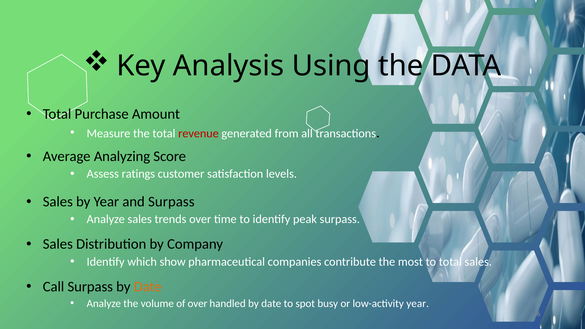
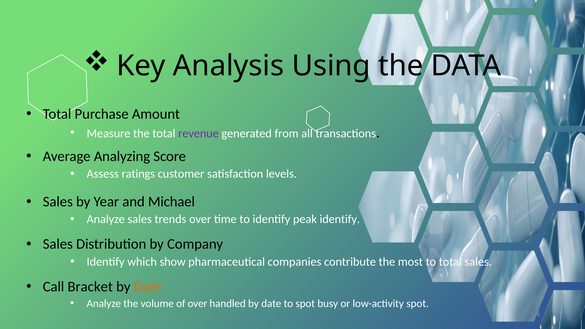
revenue colour: red -> purple
and Surpass: Surpass -> Michael
peak surpass: surpass -> identify
Call Surpass: Surpass -> Bracket
low-activity year: year -> spot
